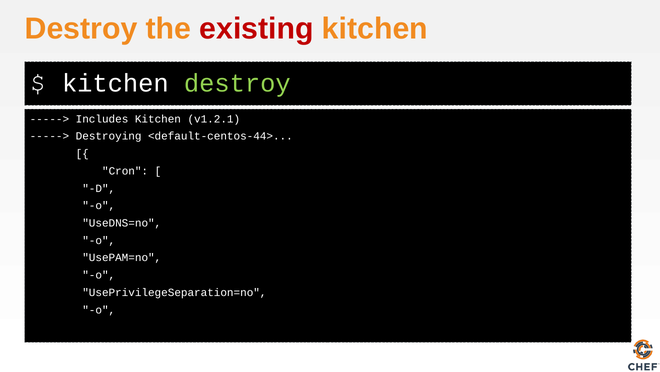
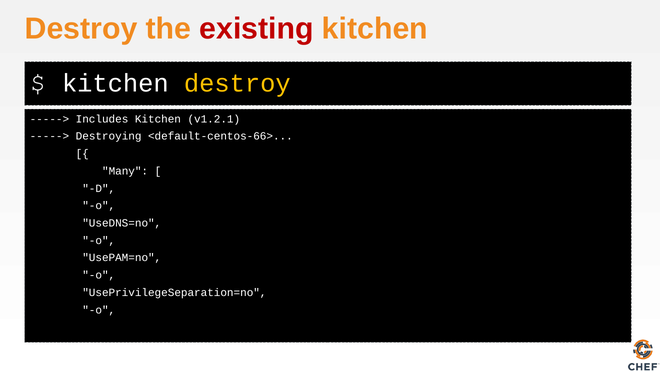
destroy at (237, 83) colour: light green -> yellow
<default-centos-44>: <default-centos-44> -> <default-centos-66>
Cron: Cron -> Many
